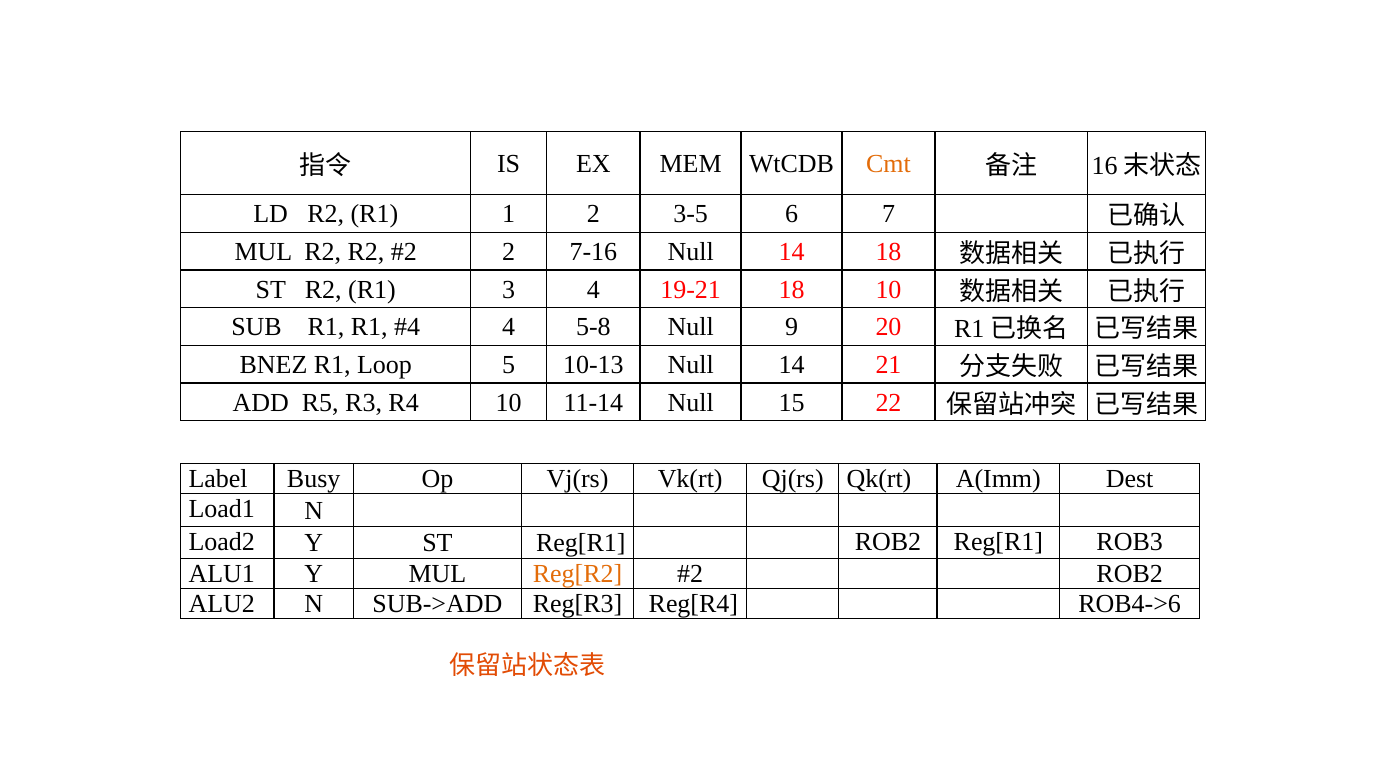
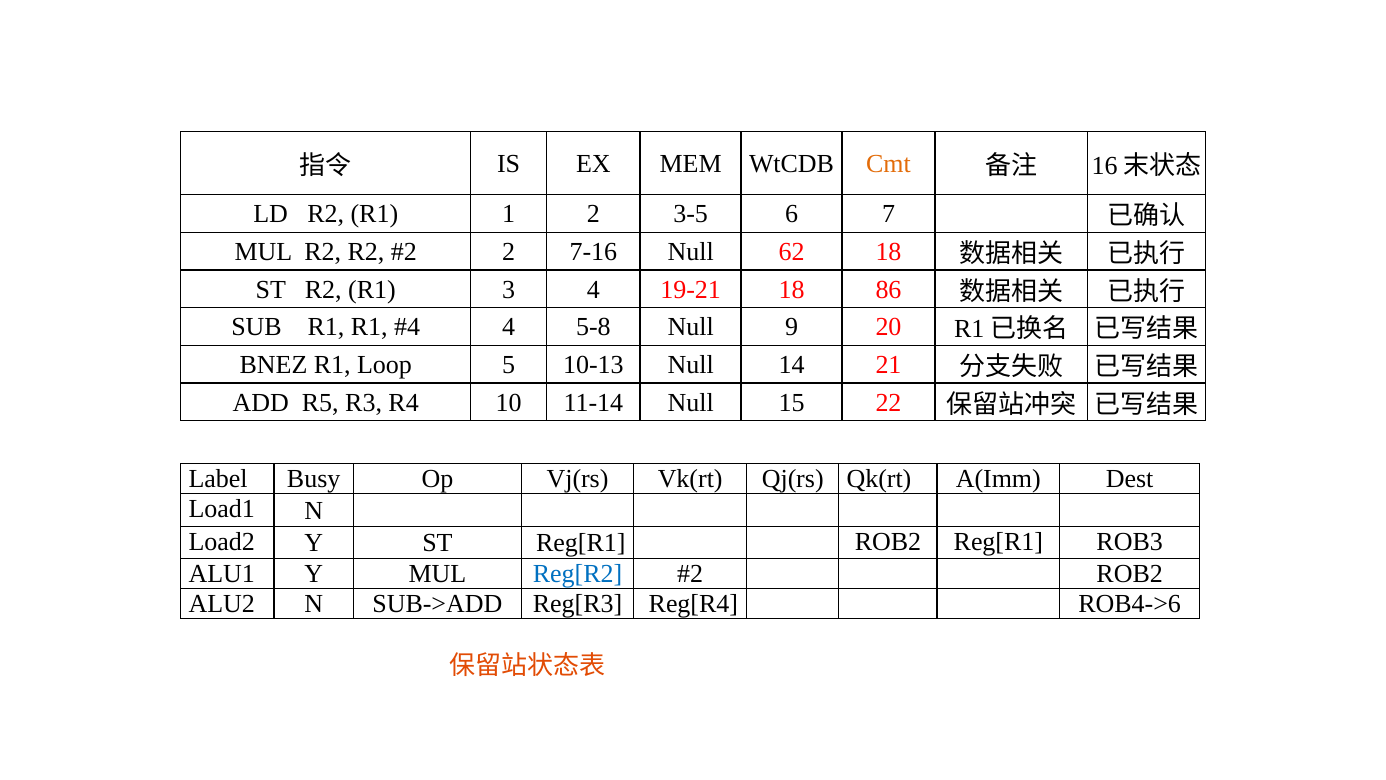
7-16 Null 14: 14 -> 62
18 10: 10 -> 86
Reg[R2 colour: orange -> blue
